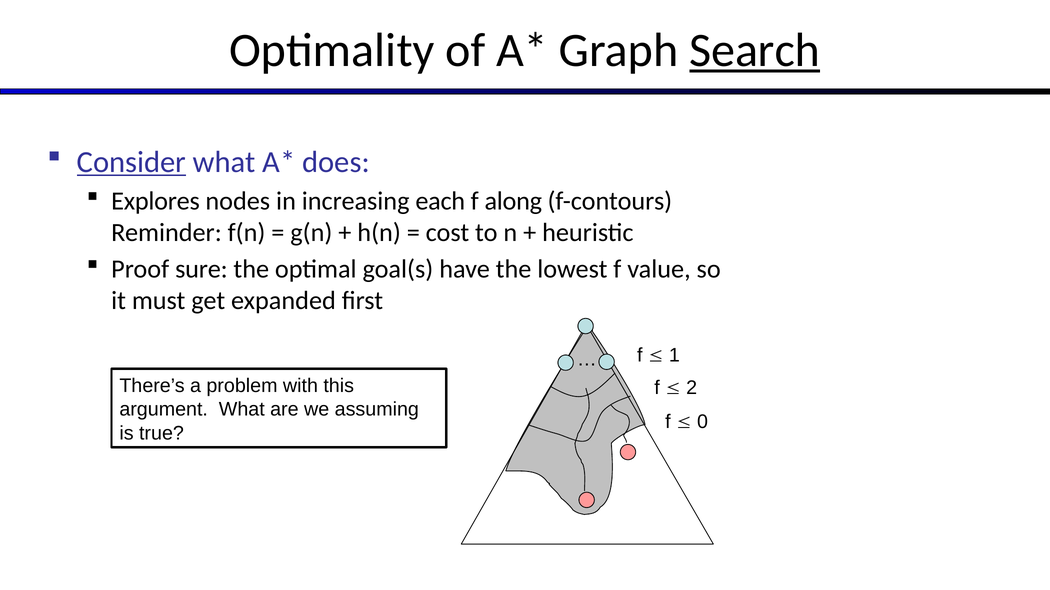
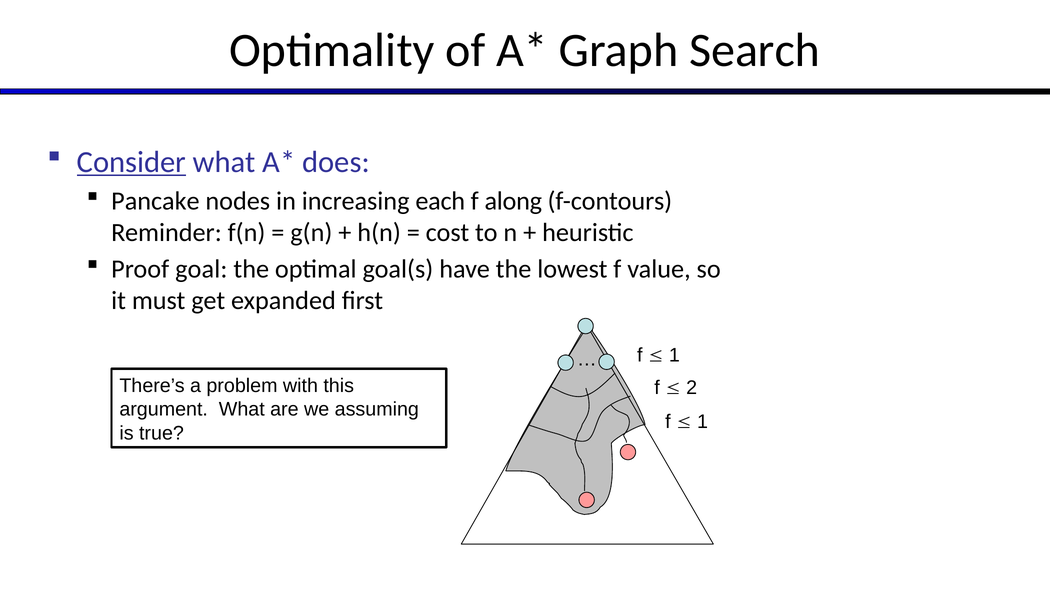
Search underline: present -> none
Explores: Explores -> Pancake
sure: sure -> goal
0 at (703, 422): 0 -> 1
